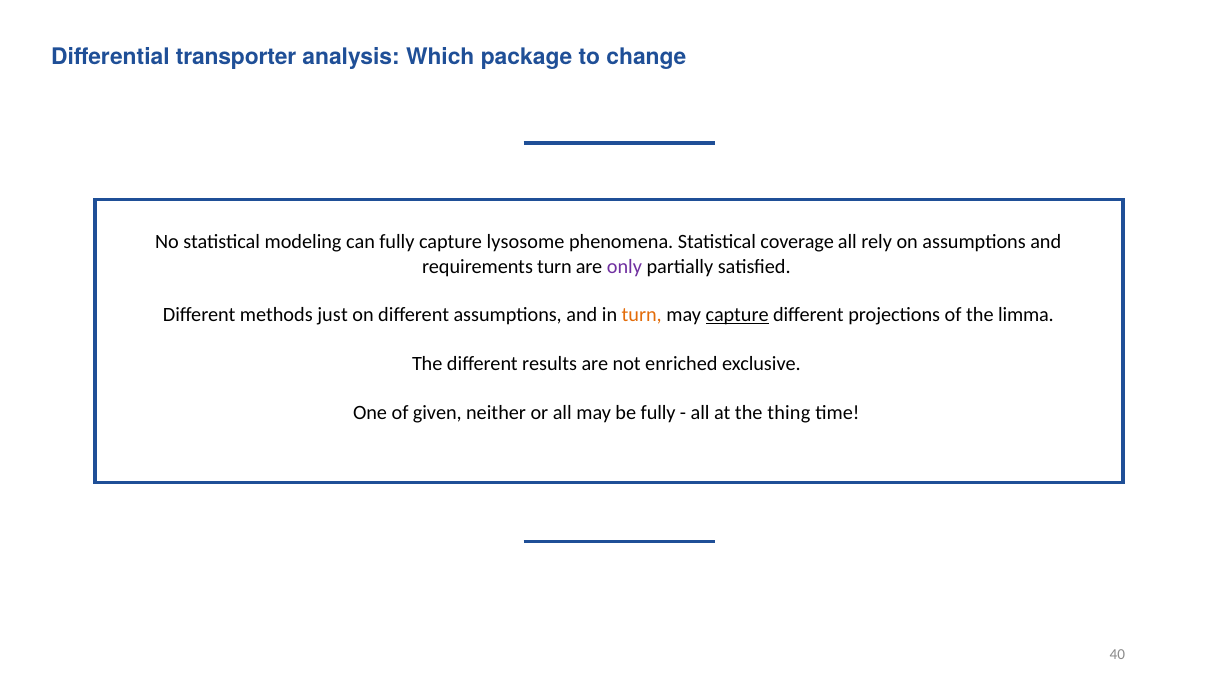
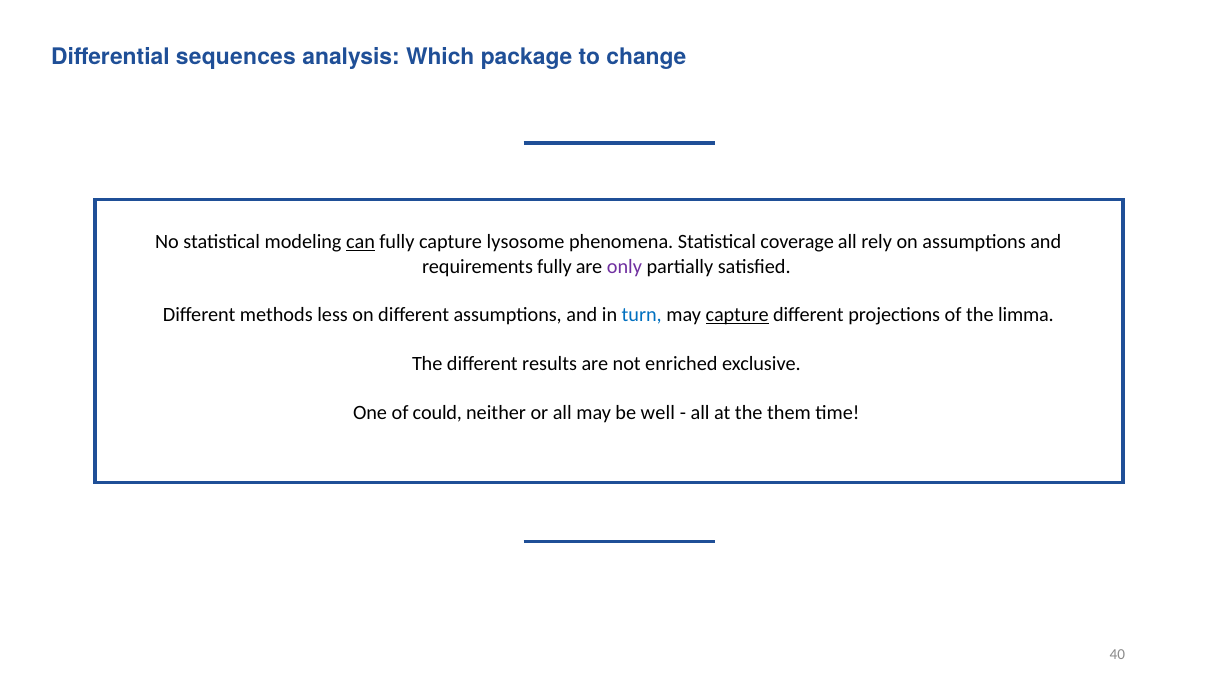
transporter: transporter -> sequences
can underline: none -> present
requirements turn: turn -> fully
just: just -> less
turn at (642, 315) colour: orange -> blue
given: given -> could
be fully: fully -> well
thing: thing -> them
